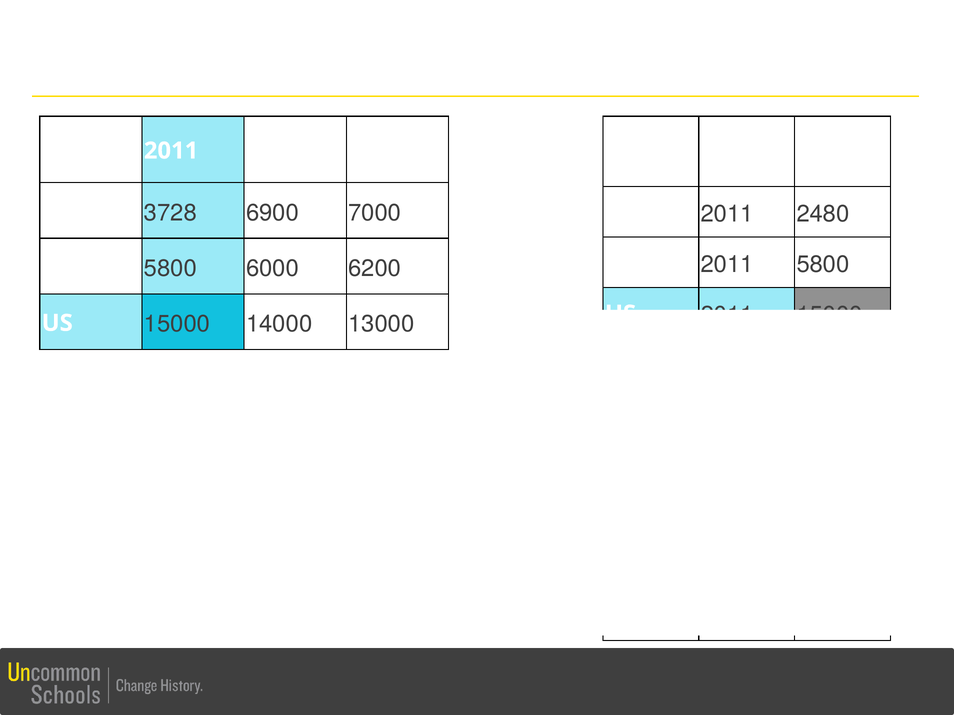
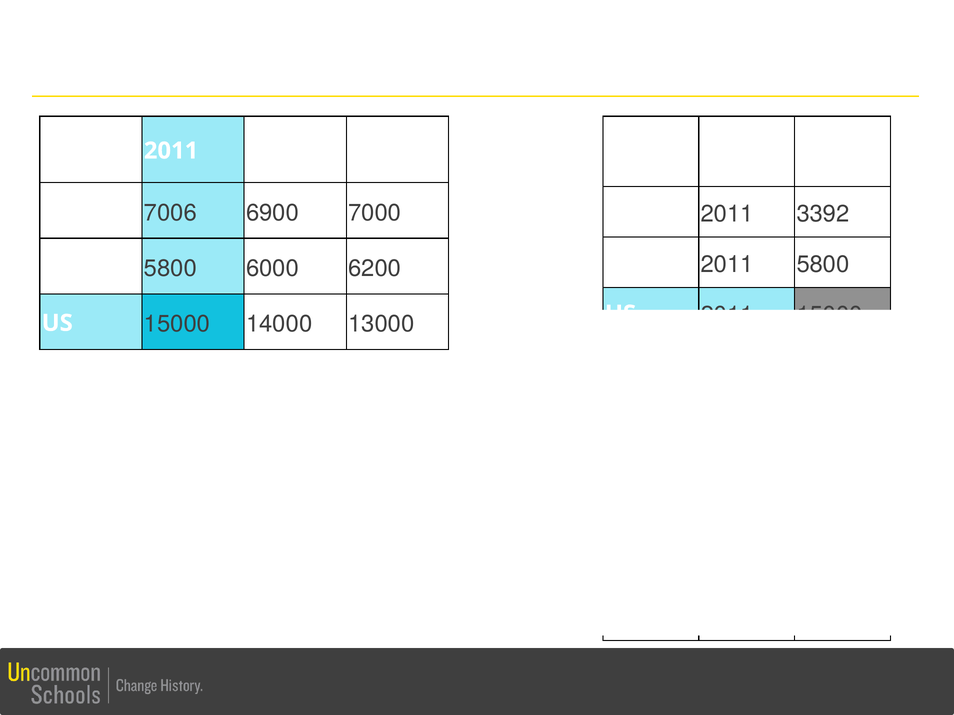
3728: 3728 -> 7006
2480: 2480 -> 3392
